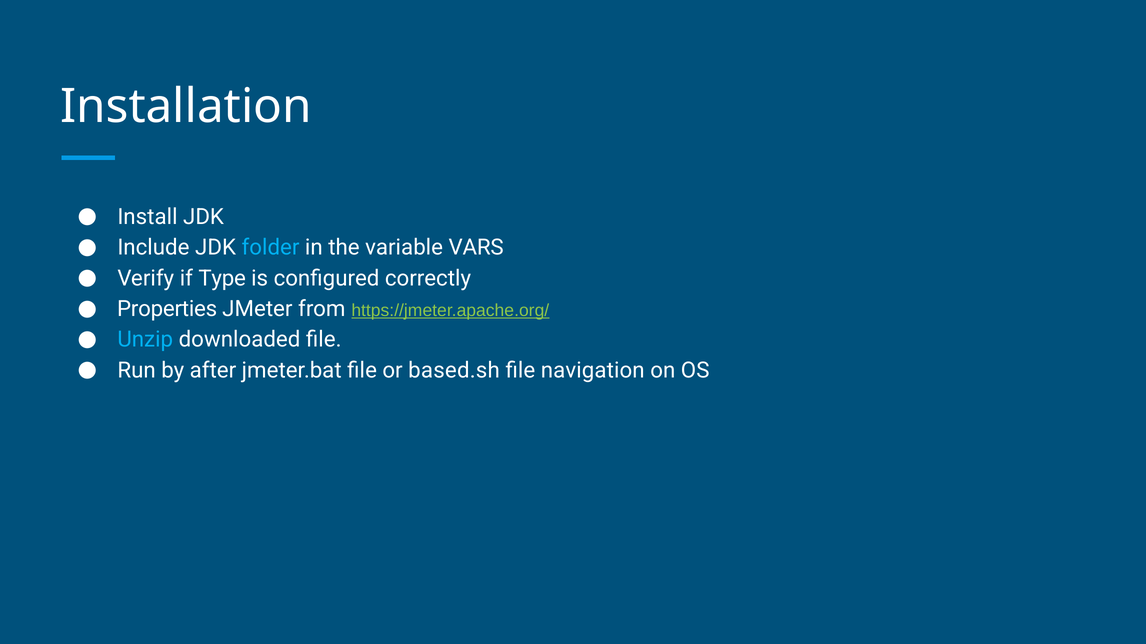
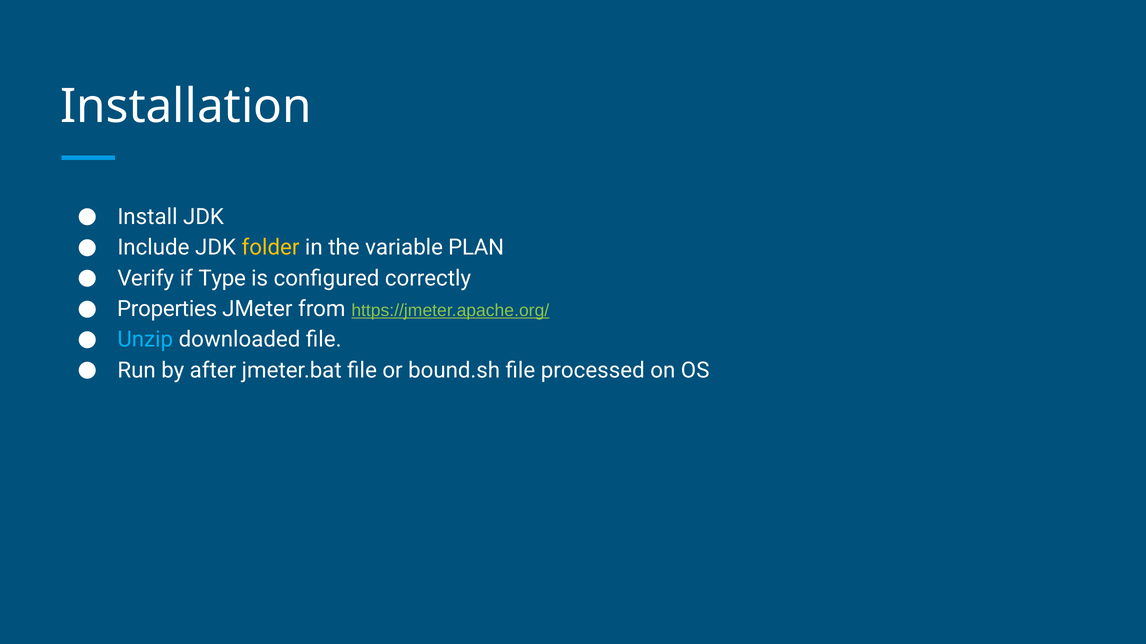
folder colour: light blue -> yellow
VARS: VARS -> PLAN
based.sh: based.sh -> bound.sh
navigation: navigation -> processed
